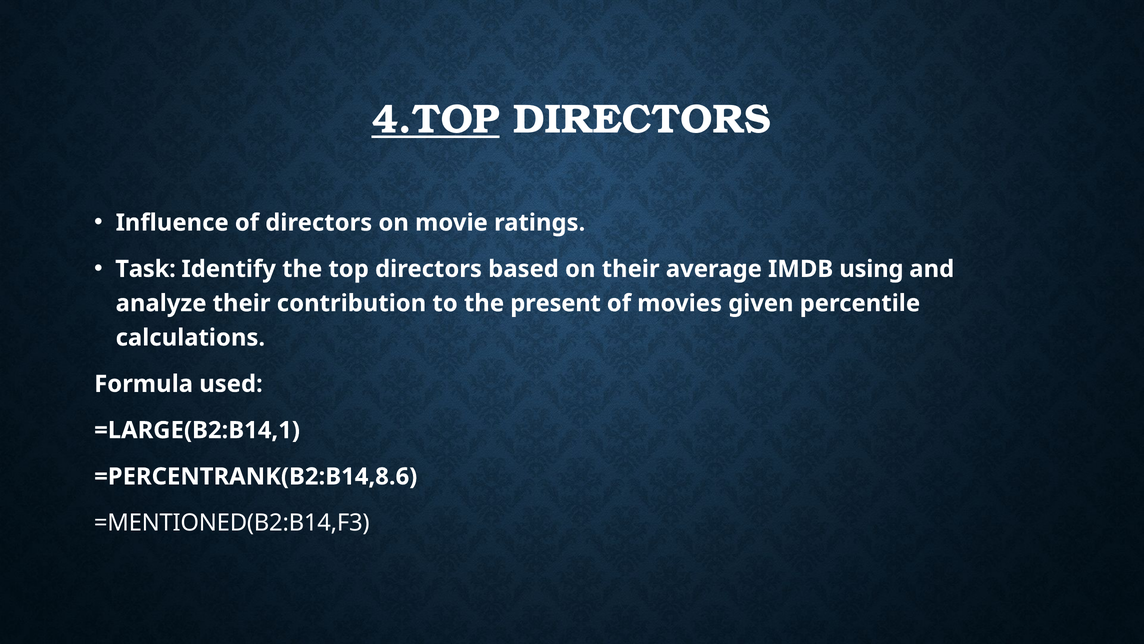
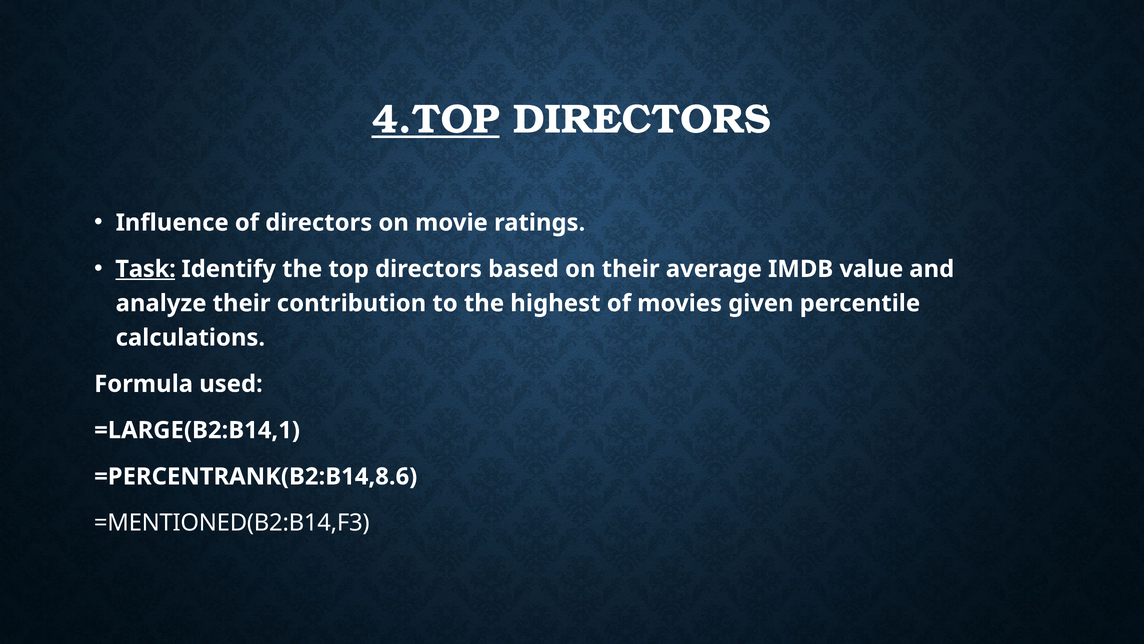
Task underline: none -> present
using: using -> value
present: present -> highest
